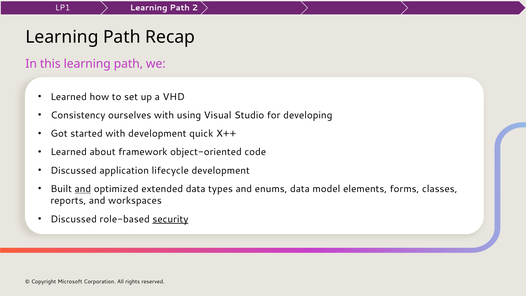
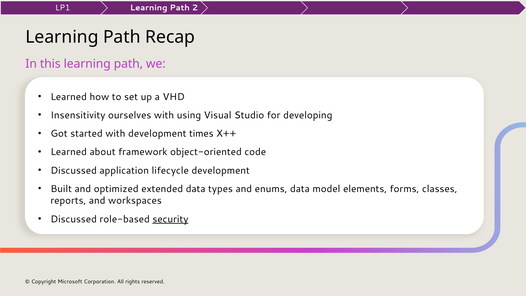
Consistency: Consistency -> Insensitivity
quick: quick -> times
and at (83, 189) underline: present -> none
